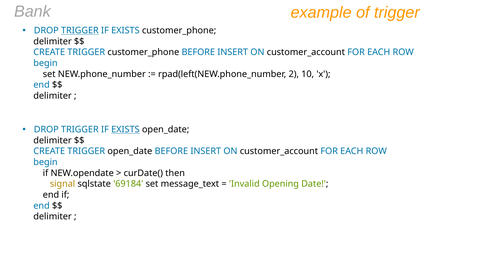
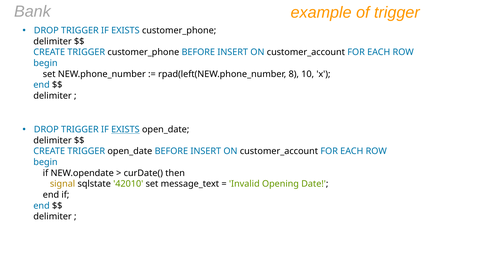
TRIGGER at (80, 31) underline: present -> none
2: 2 -> 8
69184: 69184 -> 42010
